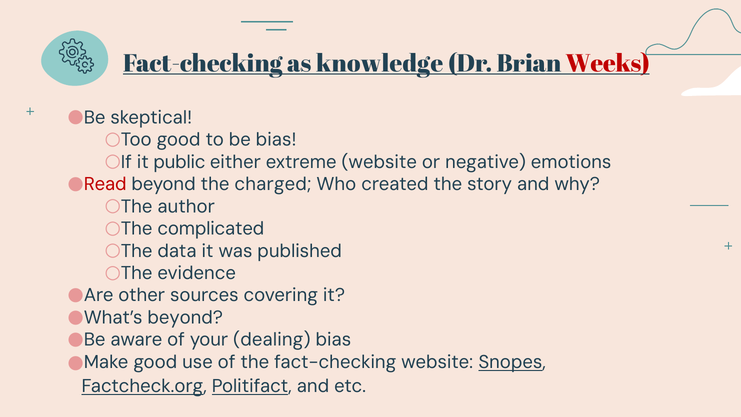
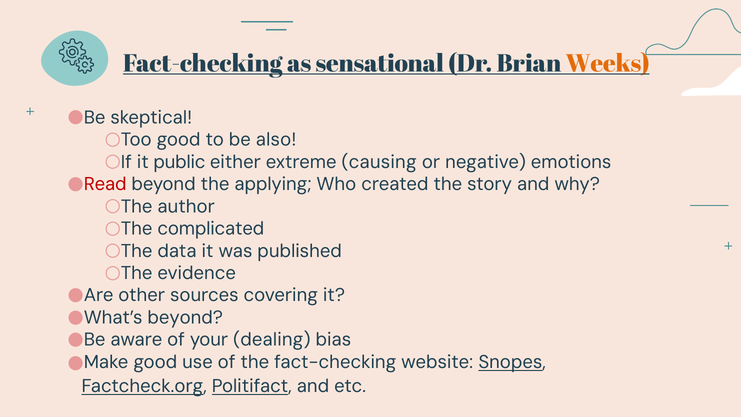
knowledge: knowledge -> sensational
Weeks colour: red -> orange
be bias: bias -> also
extreme website: website -> causing
charged: charged -> applying
